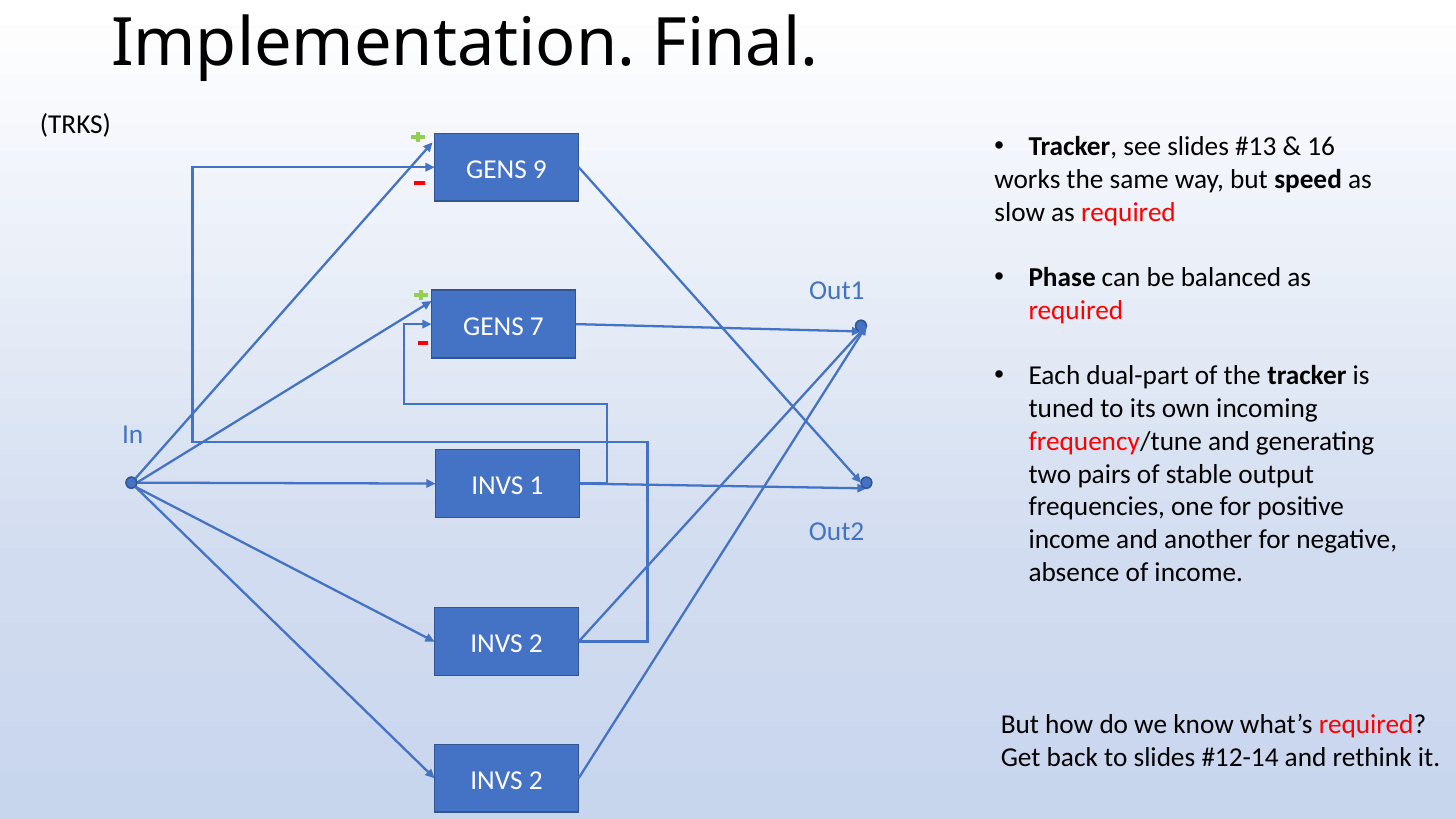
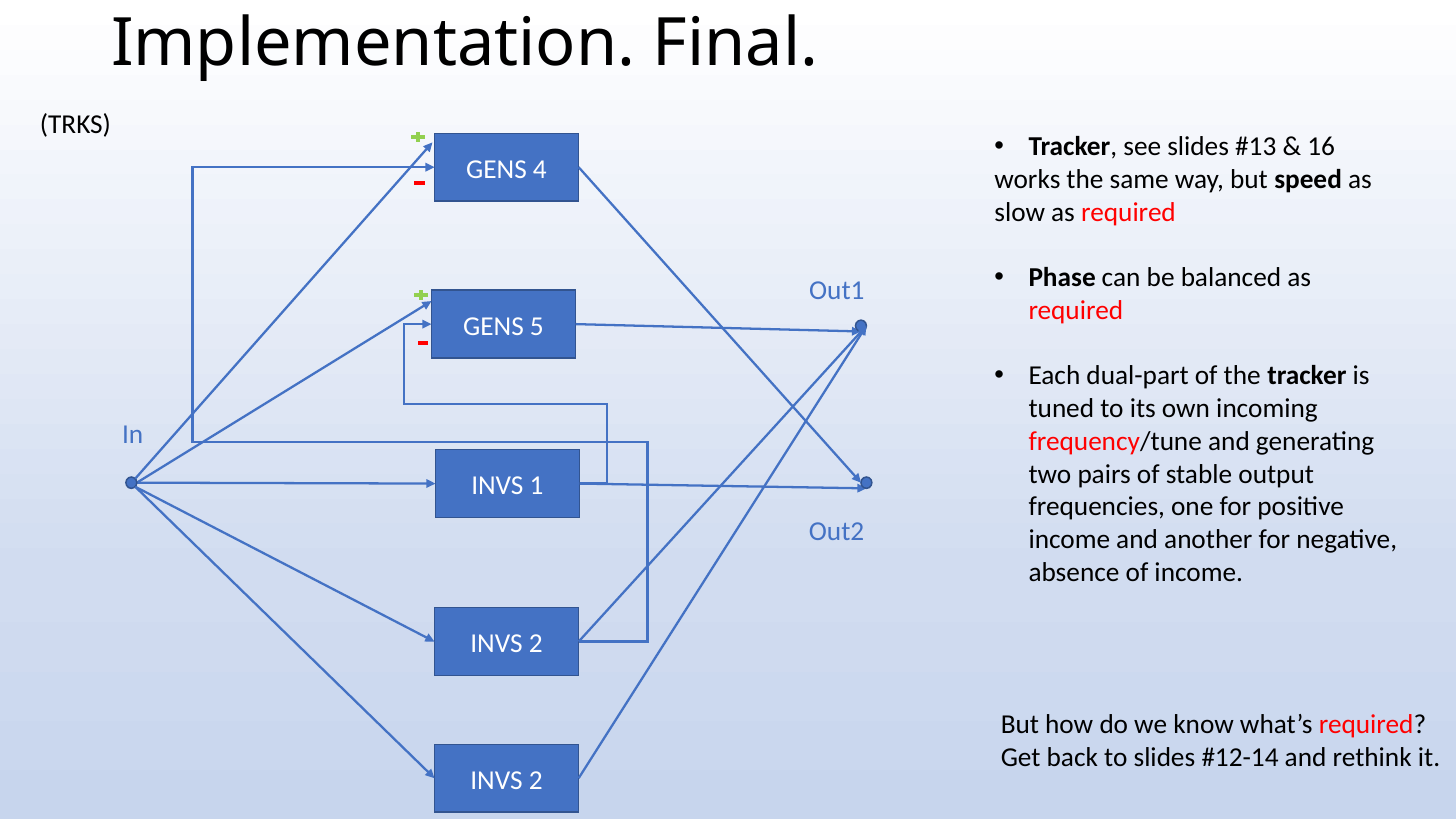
9: 9 -> 4
7: 7 -> 5
